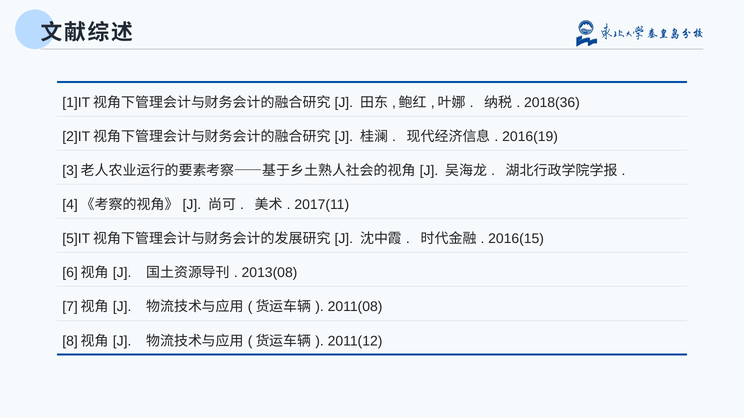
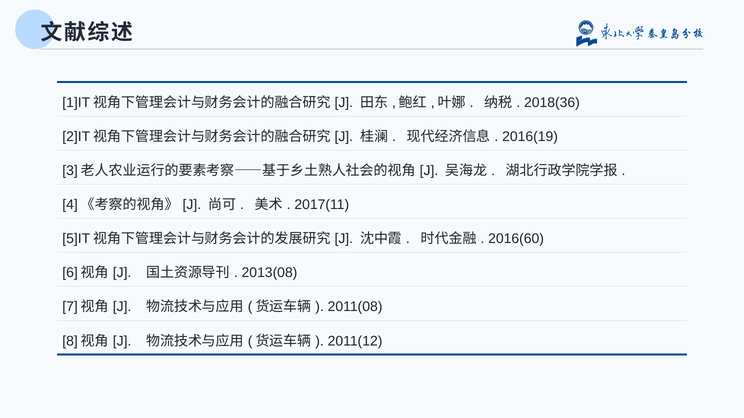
2016(15: 2016(15 -> 2016(60
